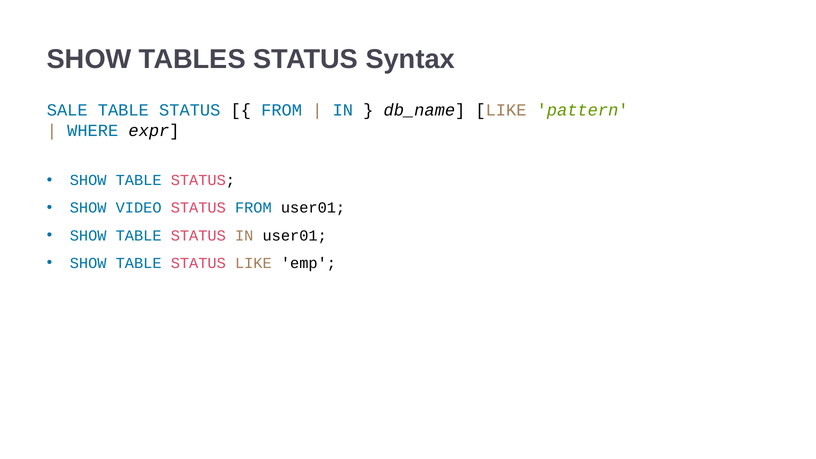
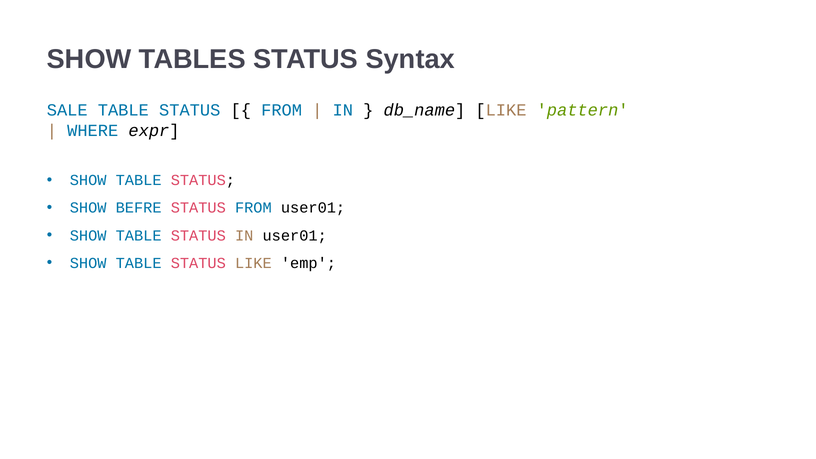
VIDEO: VIDEO -> BEFRE
